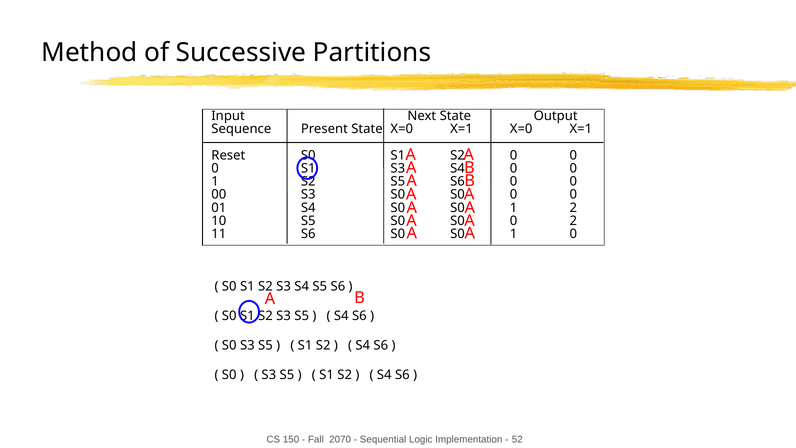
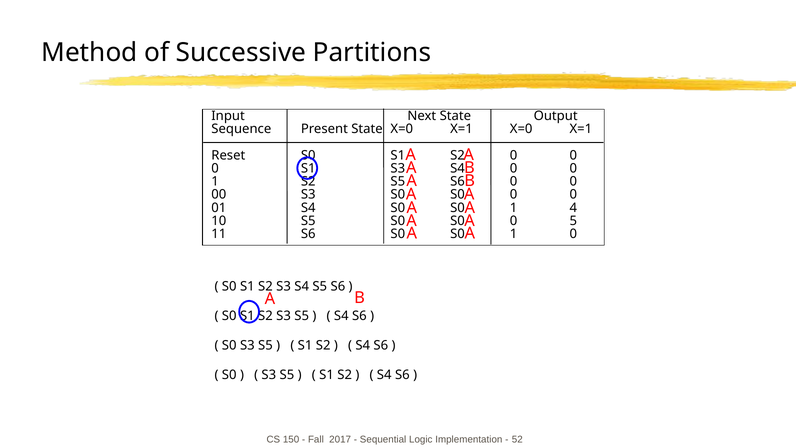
1 2: 2 -> 4
0 2: 2 -> 5
2070: 2070 -> 2017
